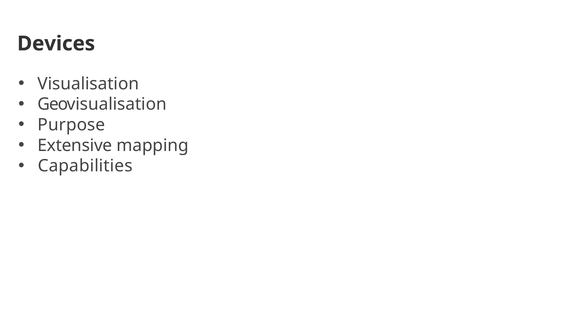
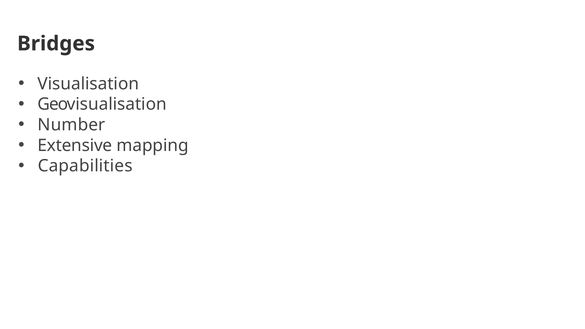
Devices: Devices -> Bridges
Purpose: Purpose -> Number
